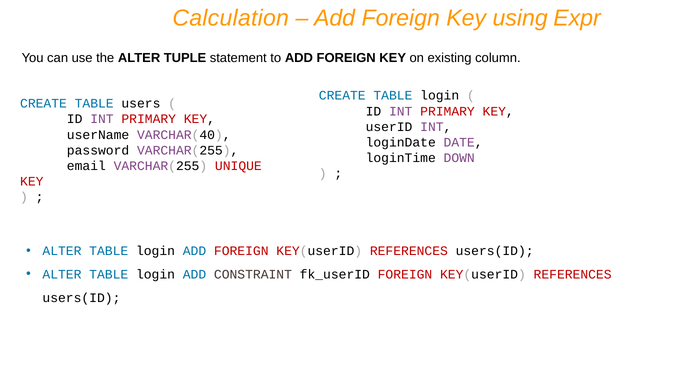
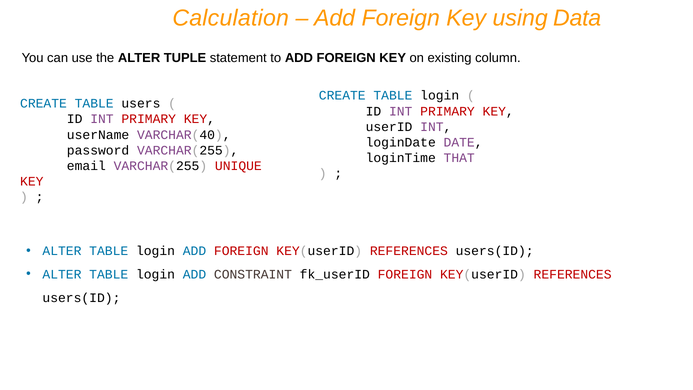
Expr: Expr -> Data
DOWN: DOWN -> THAT
